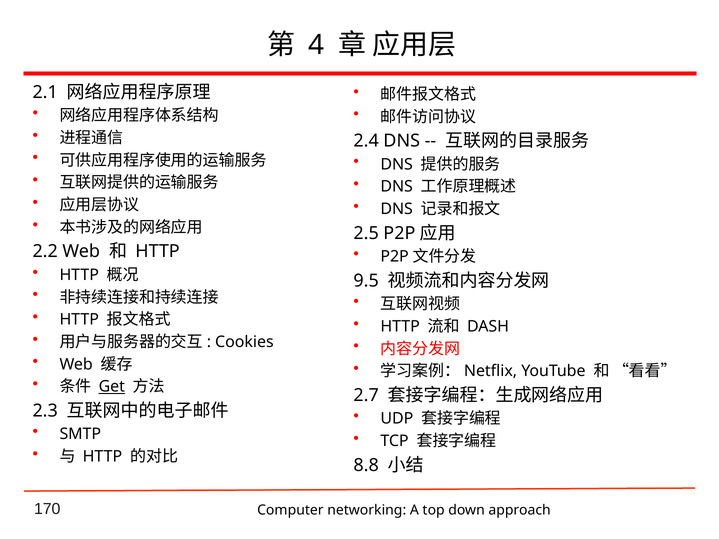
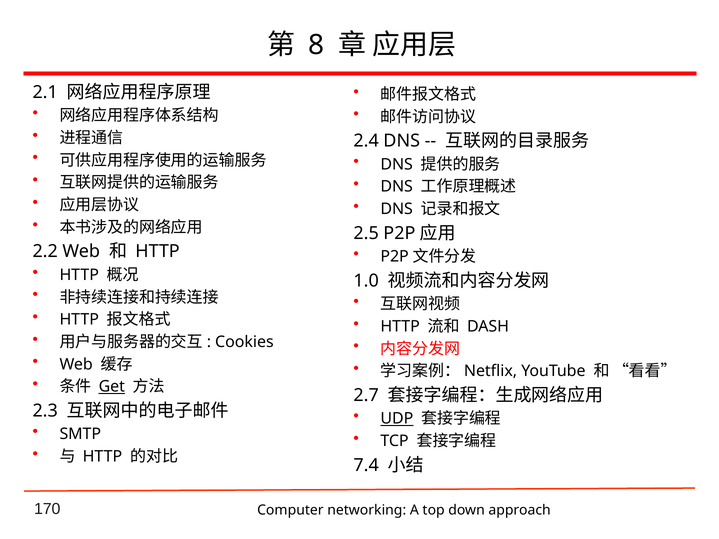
4: 4 -> 8
9.5: 9.5 -> 1.0
UDP underline: none -> present
8.8: 8.8 -> 7.4
